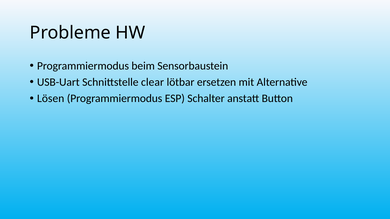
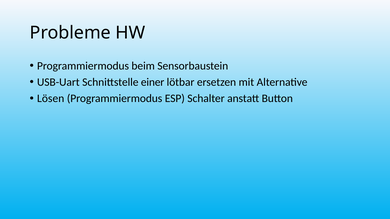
clear: clear -> einer
